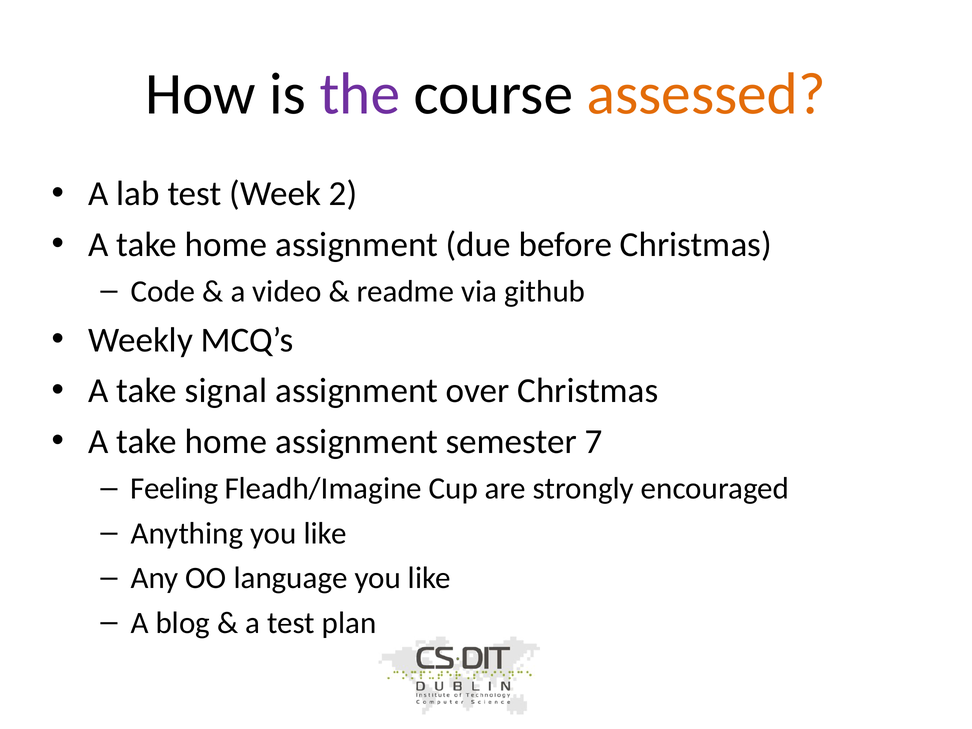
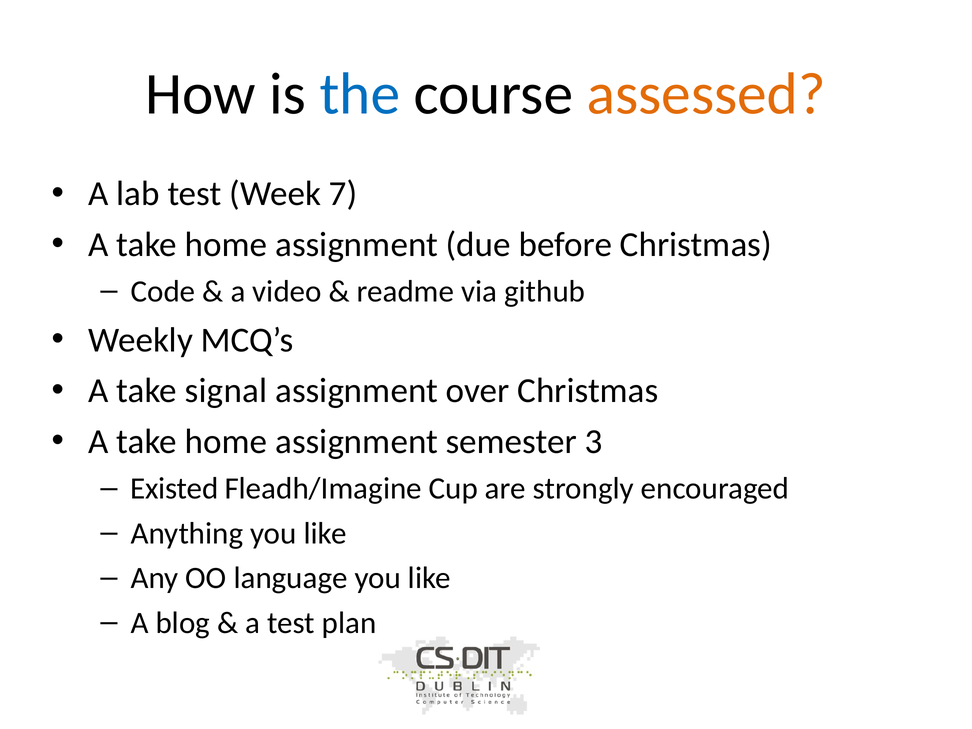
the colour: purple -> blue
2: 2 -> 7
7: 7 -> 3
Feeling: Feeling -> Existed
